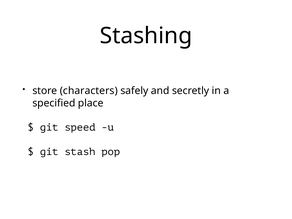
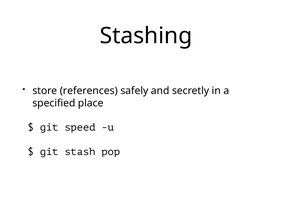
characters: characters -> references
